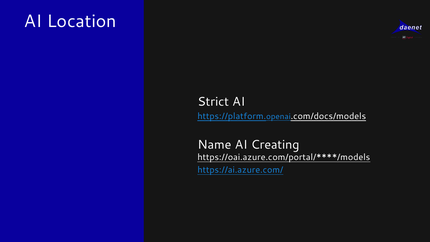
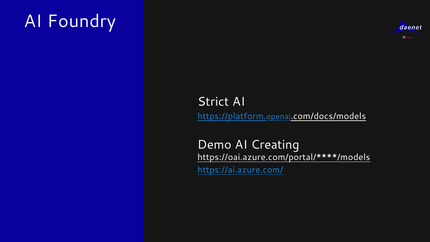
Location: Location -> Foundry
Name: Name -> Demo
